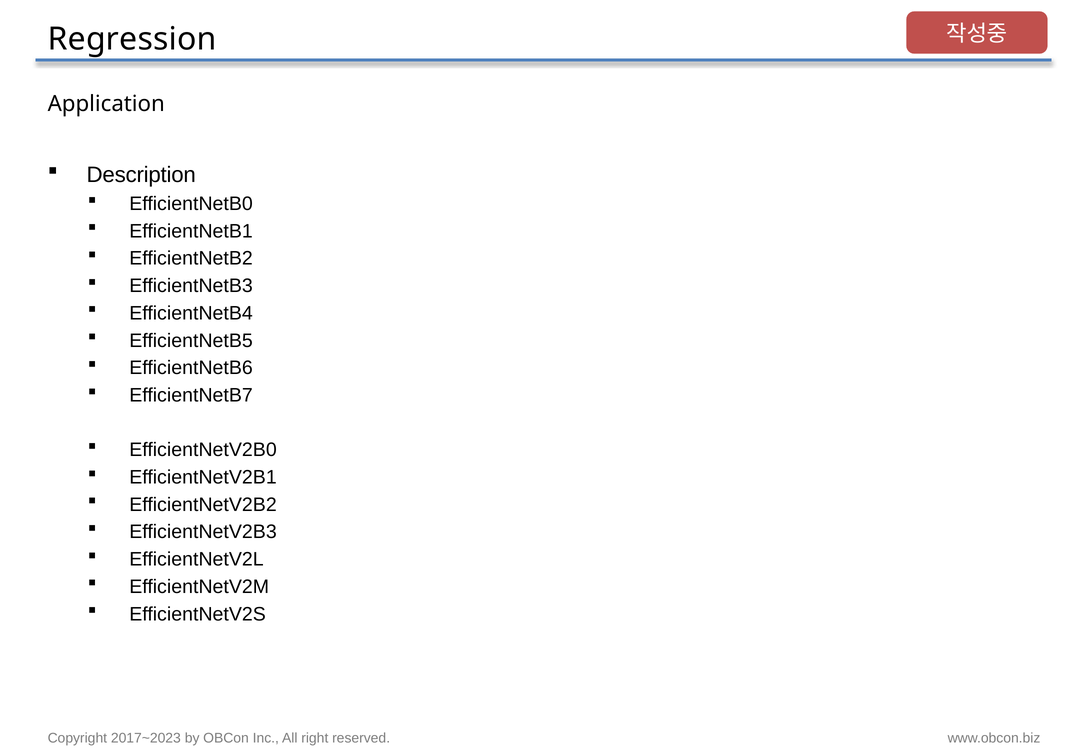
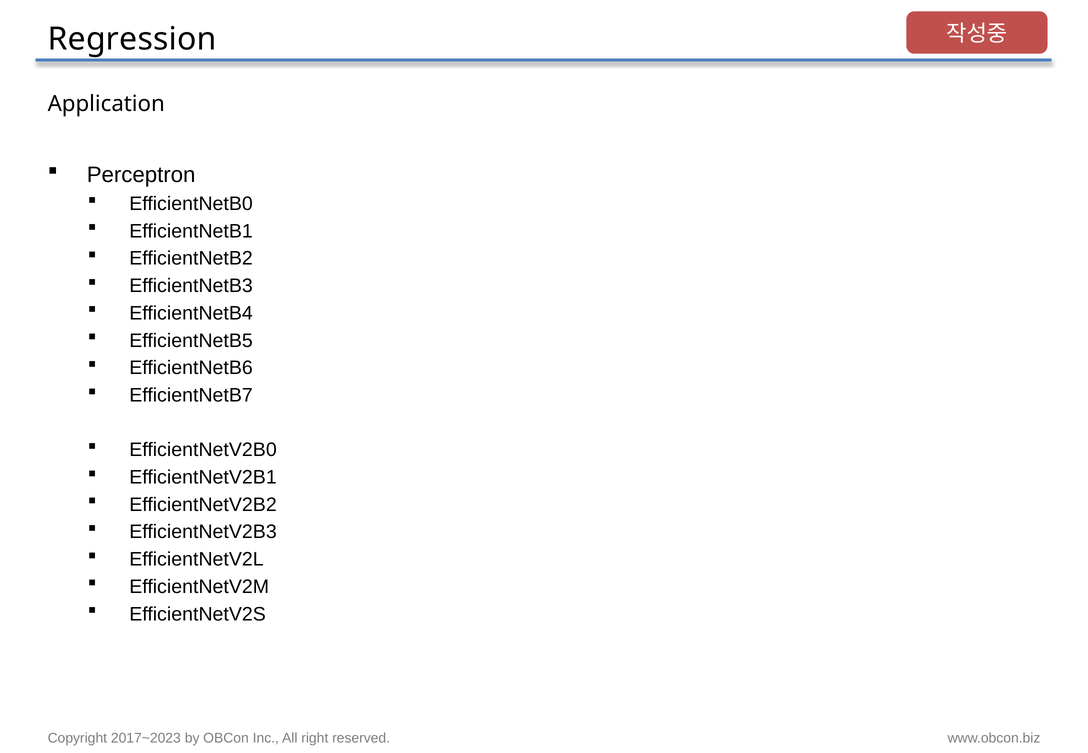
Description: Description -> Perceptron
